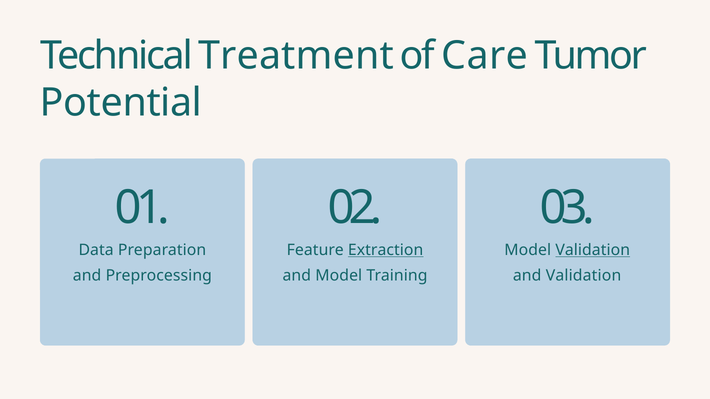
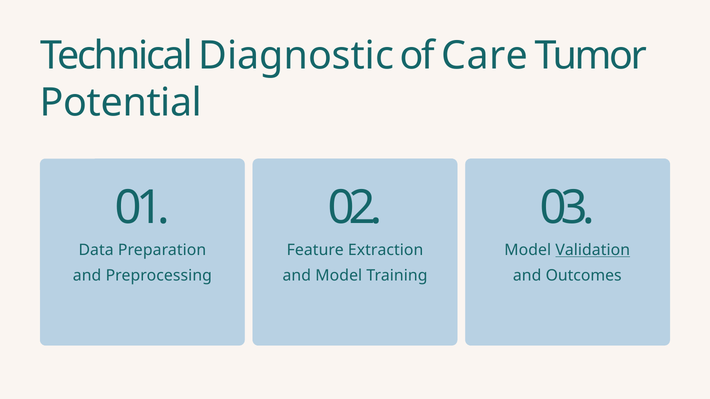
Treatment: Treatment -> Diagnostic
Extraction underline: present -> none
and Validation: Validation -> Outcomes
